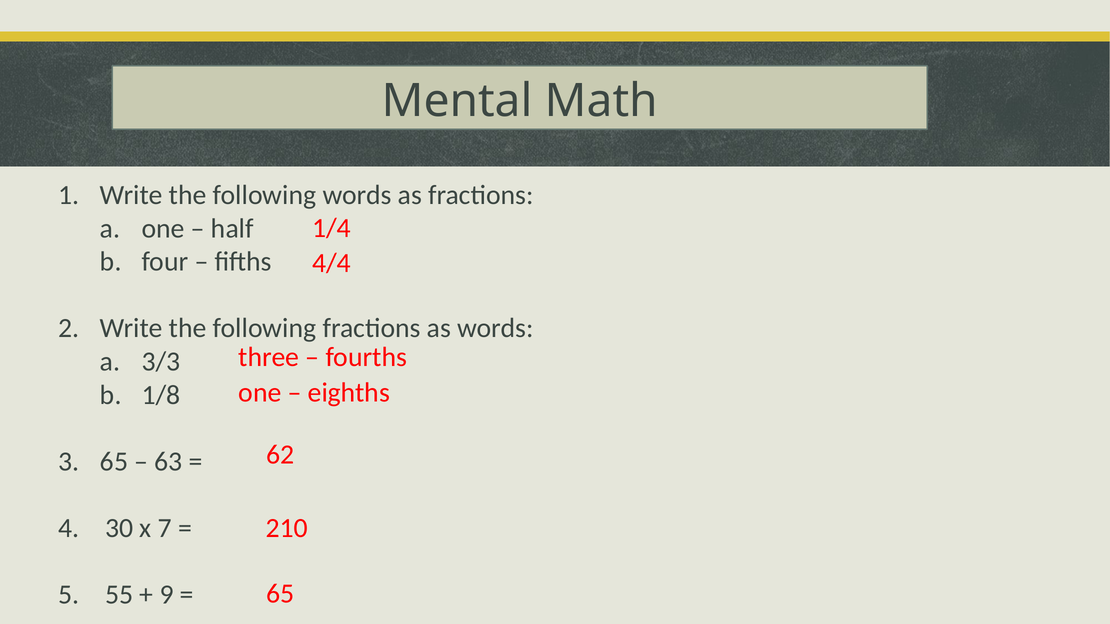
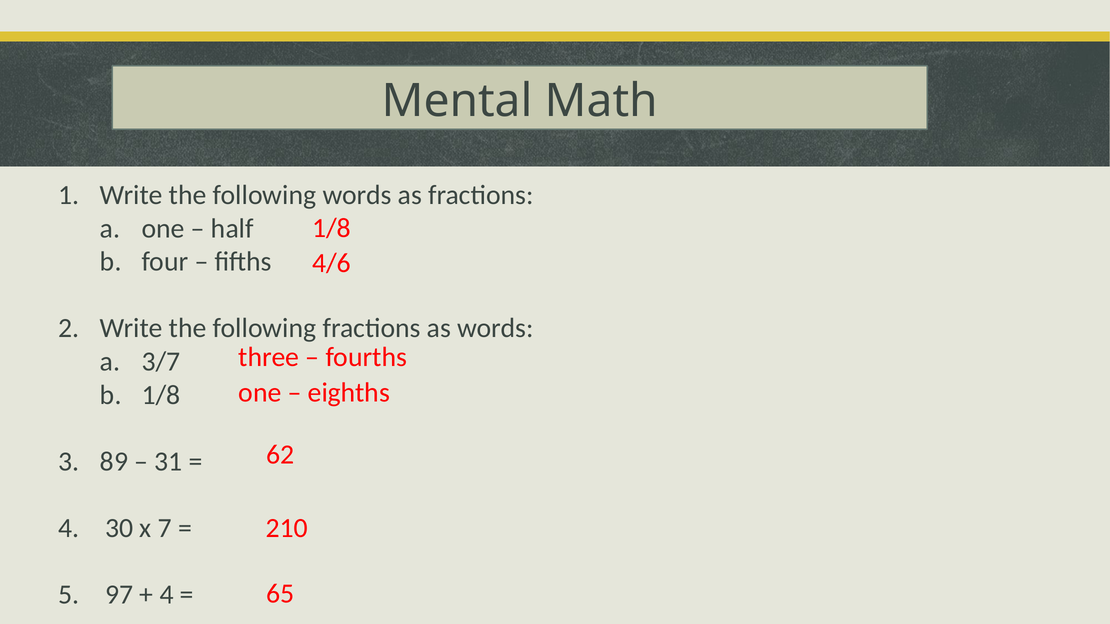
1/4 at (332, 228): 1/4 -> 1/8
4/4: 4/4 -> 4/6
3/3: 3/3 -> 3/7
65 at (114, 462): 65 -> 89
63: 63 -> 31
55: 55 -> 97
9 at (167, 595): 9 -> 4
